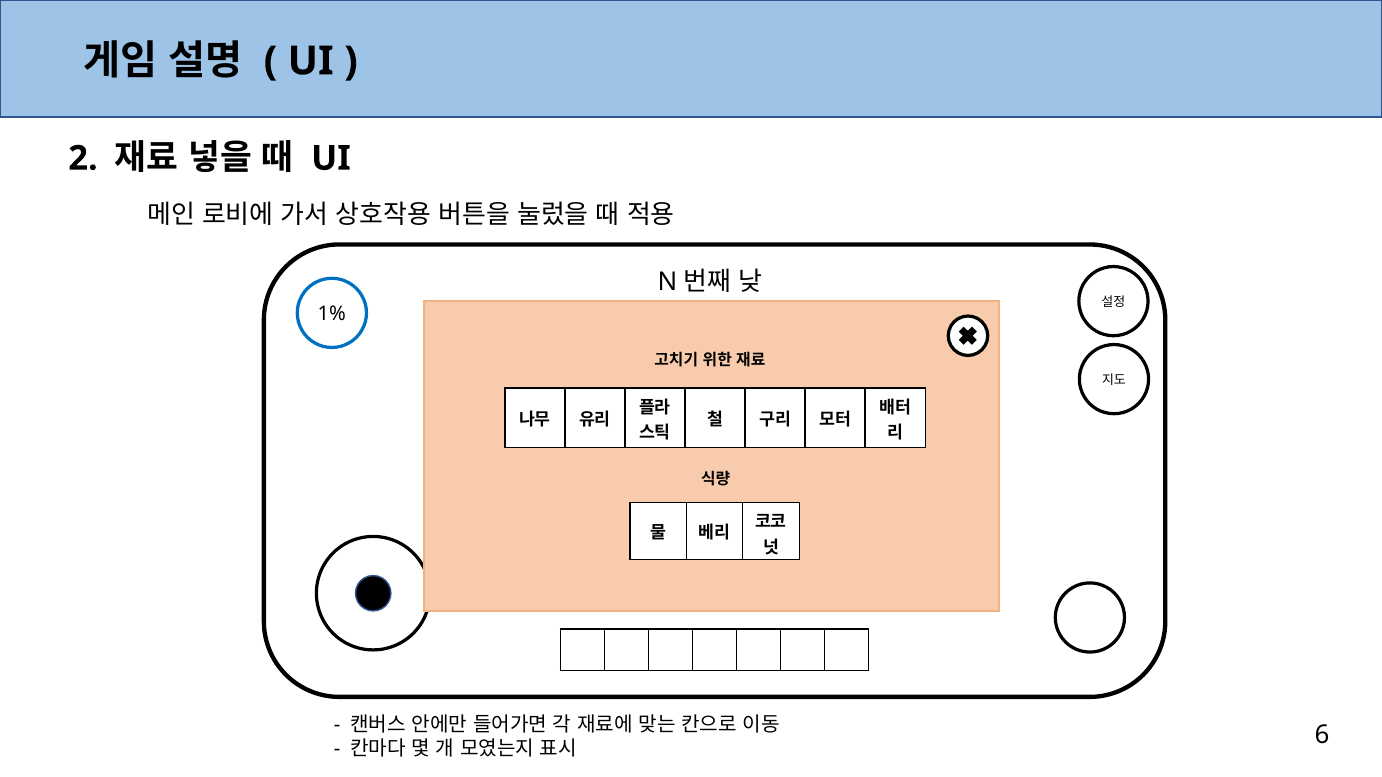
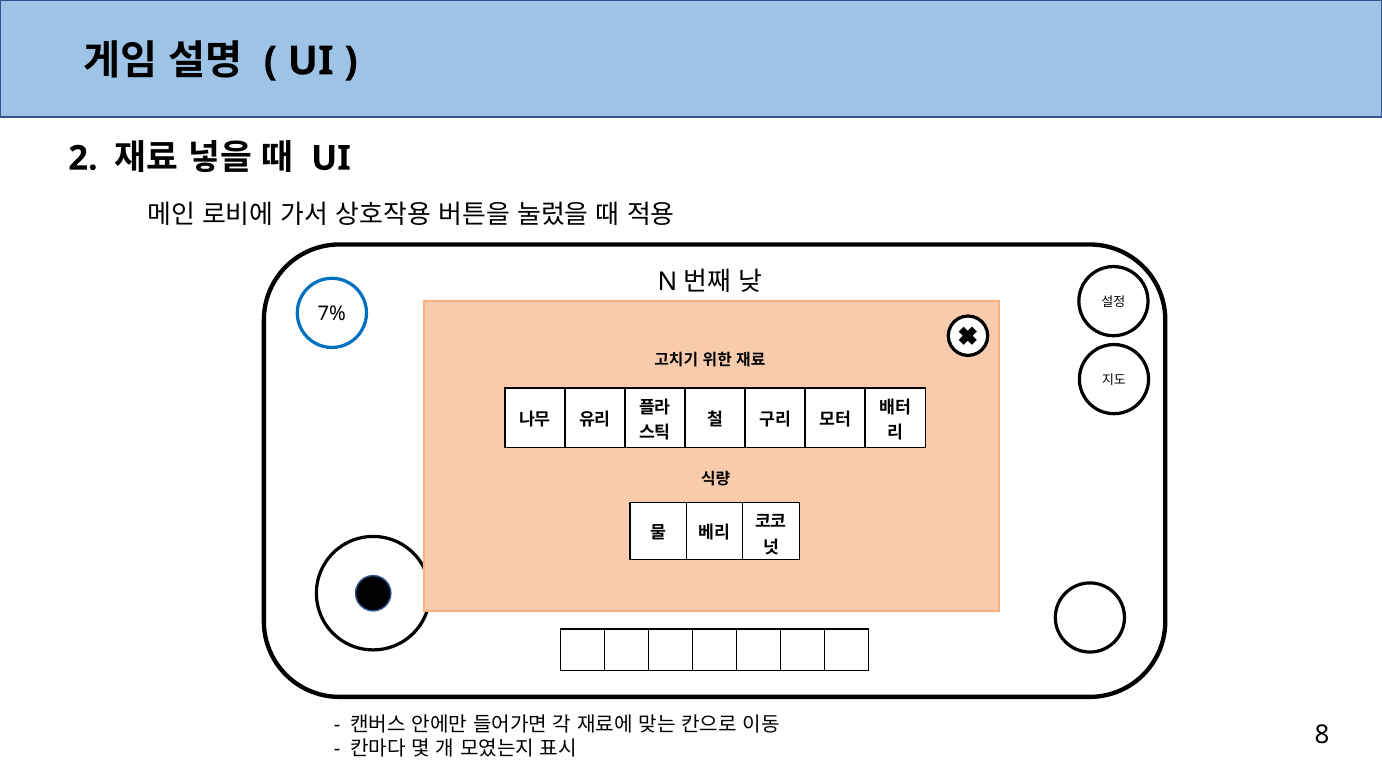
1%: 1% -> 7%
6: 6 -> 8
